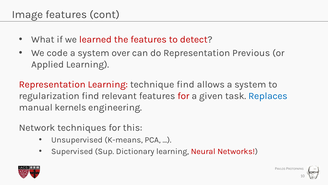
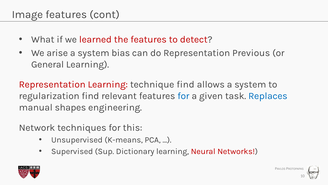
code: code -> arise
over: over -> bias
Applied: Applied -> General
for at (183, 96) colour: red -> blue
kernels: kernels -> shapes
